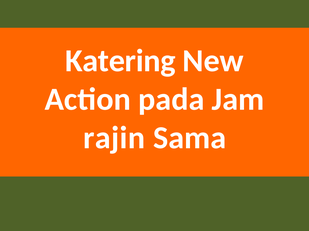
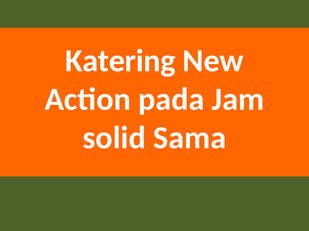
rajin: rajin -> solid
